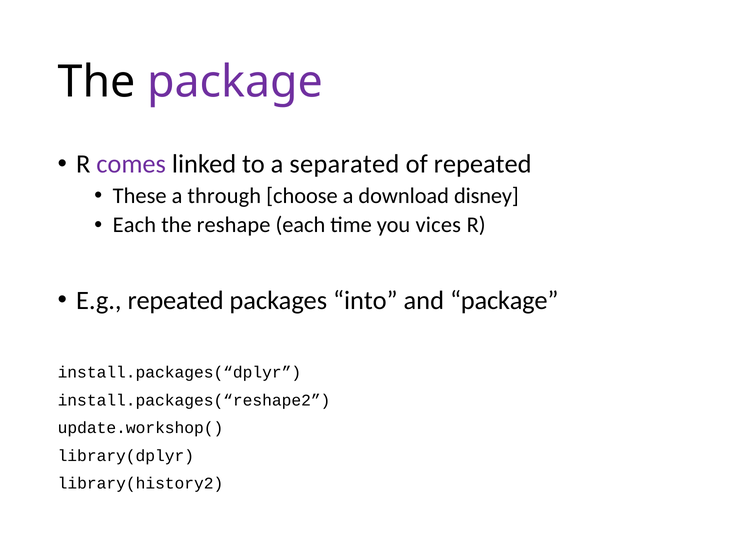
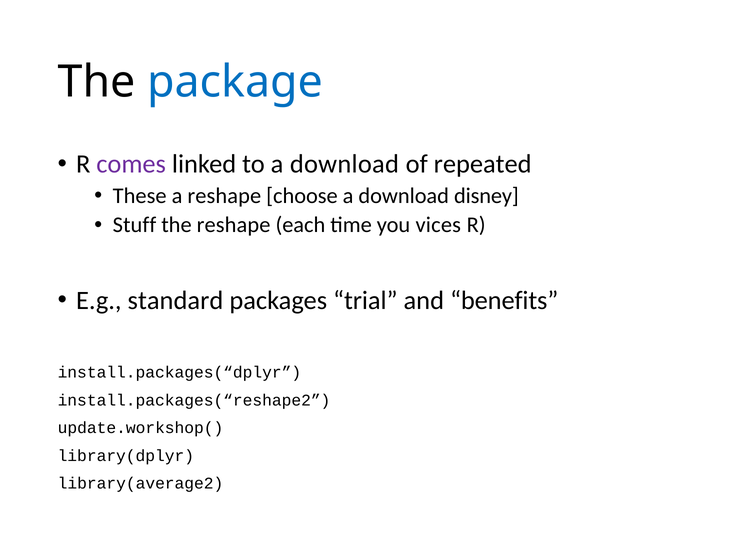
package at (235, 82) colour: purple -> blue
to a separated: separated -> download
a through: through -> reshape
Each at (134, 225): Each -> Stuff
E.g repeated: repeated -> standard
into: into -> trial
and package: package -> benefits
library(history2: library(history2 -> library(average2
